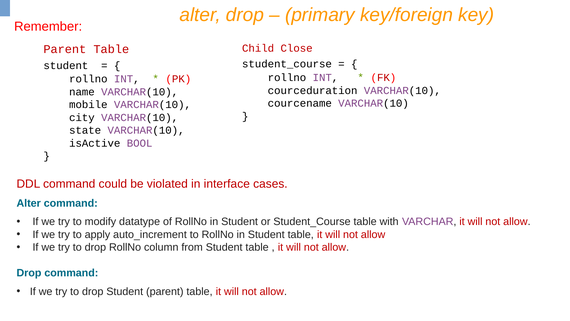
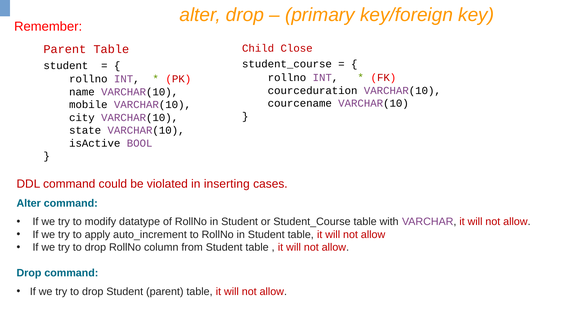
interface: interface -> inserting
